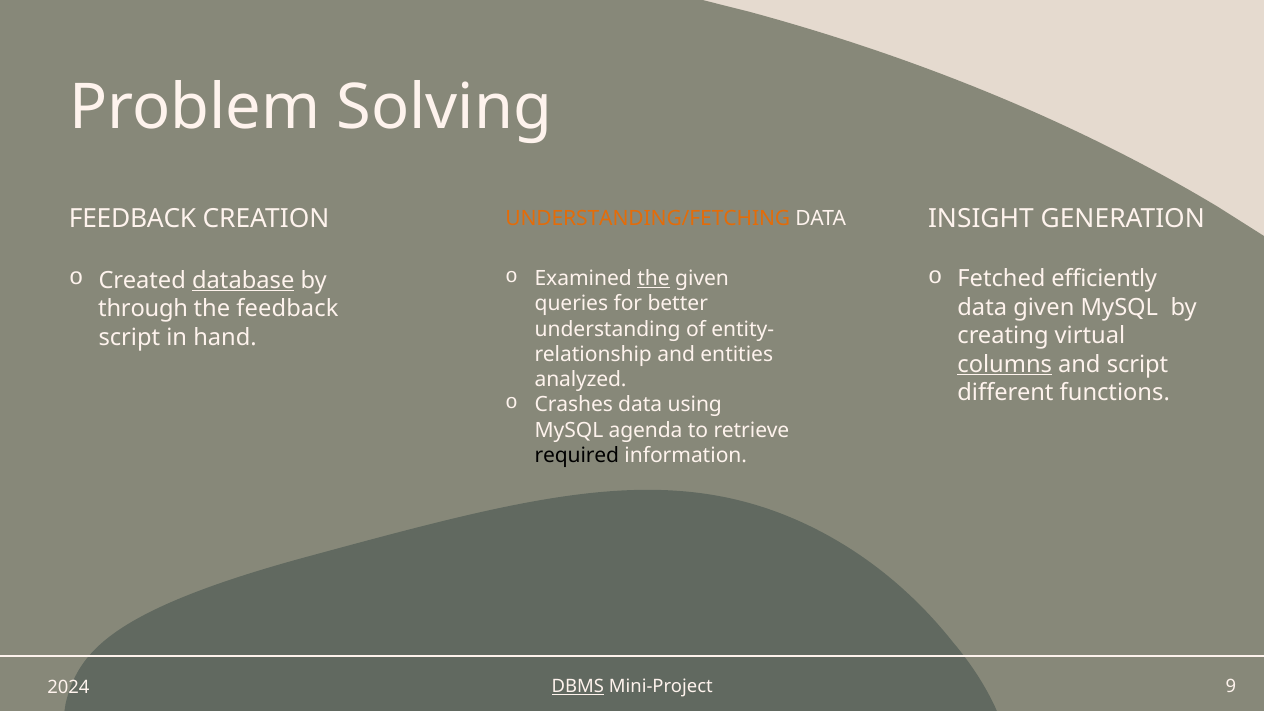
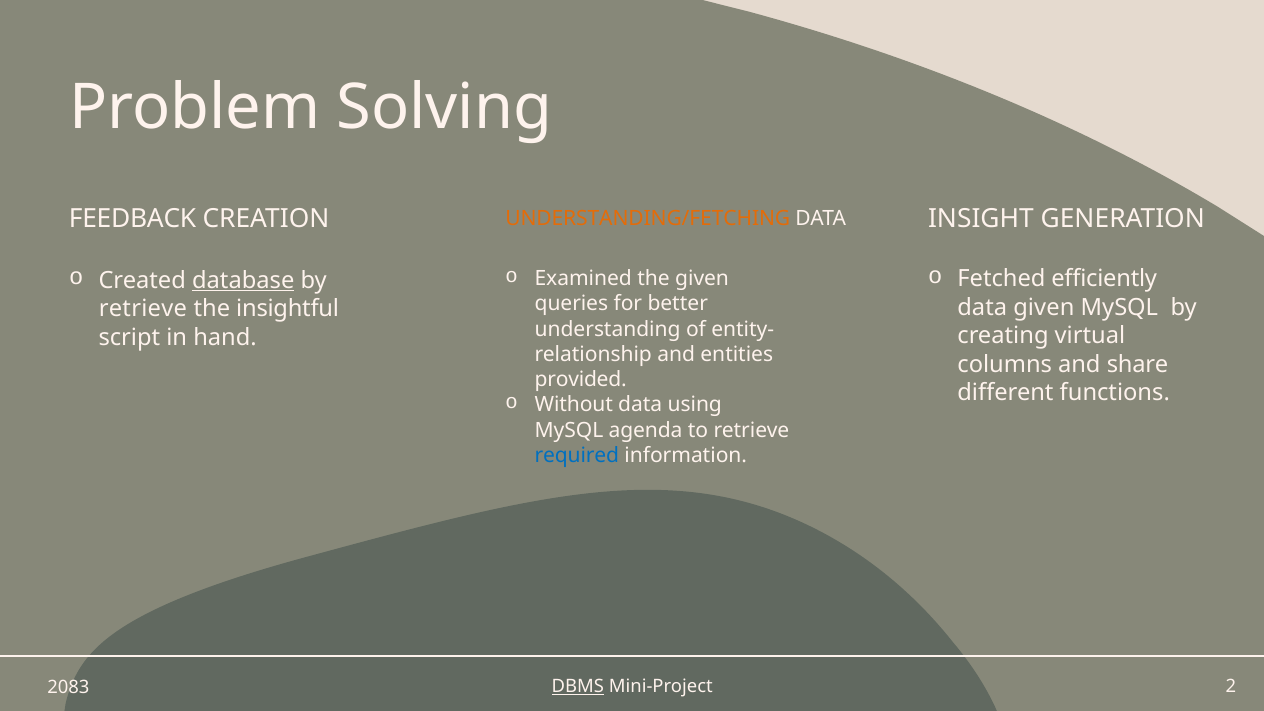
the at (654, 279) underline: present -> none
through at (143, 309): through -> retrieve
the feedback: feedback -> insightful
columns underline: present -> none
and script: script -> share
analyzed: analyzed -> provided
Crashes: Crashes -> Without
required colour: black -> blue
9: 9 -> 2
2024: 2024 -> 2083
